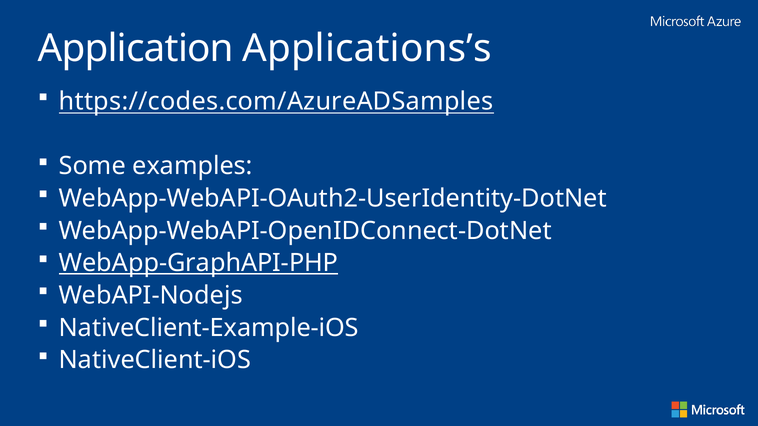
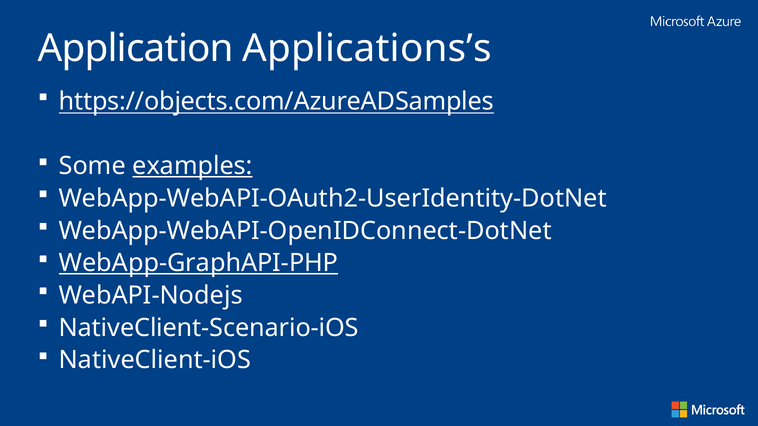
https://codes.com/AzureADSamples: https://codes.com/AzureADSamples -> https://objects.com/AzureADSamples
examples underline: none -> present
NativeClient-Example-iOS: NativeClient-Example-iOS -> NativeClient-Scenario-iOS
